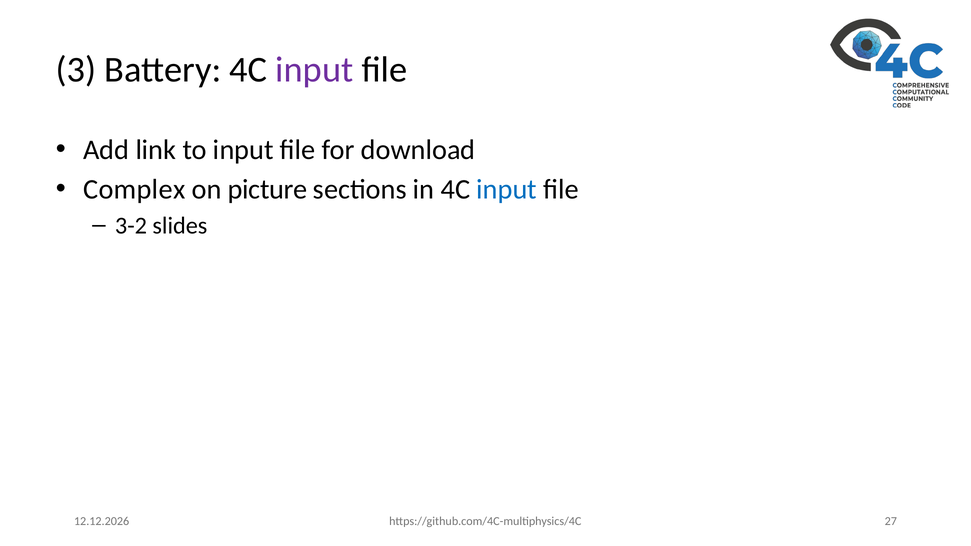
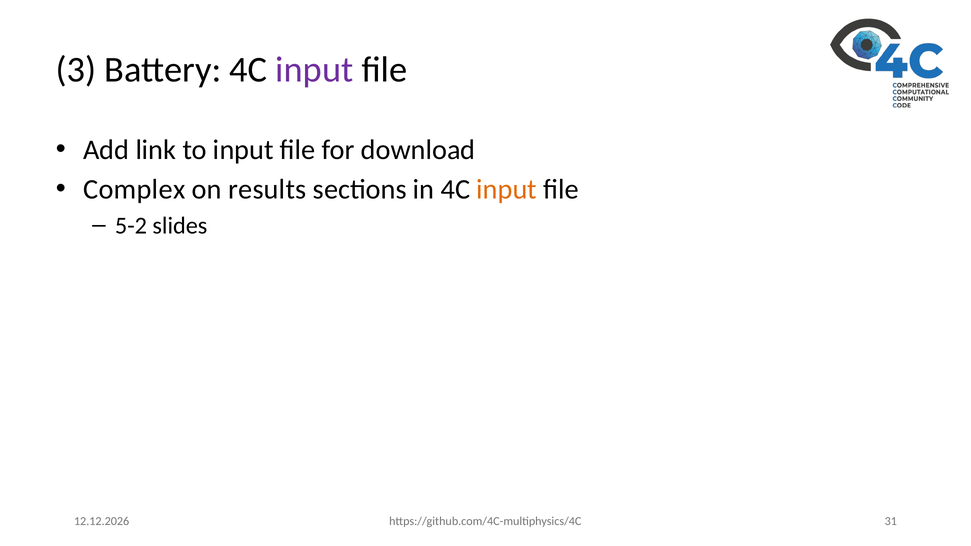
picture: picture -> results
input at (507, 190) colour: blue -> orange
3-2: 3-2 -> 5-2
27: 27 -> 31
